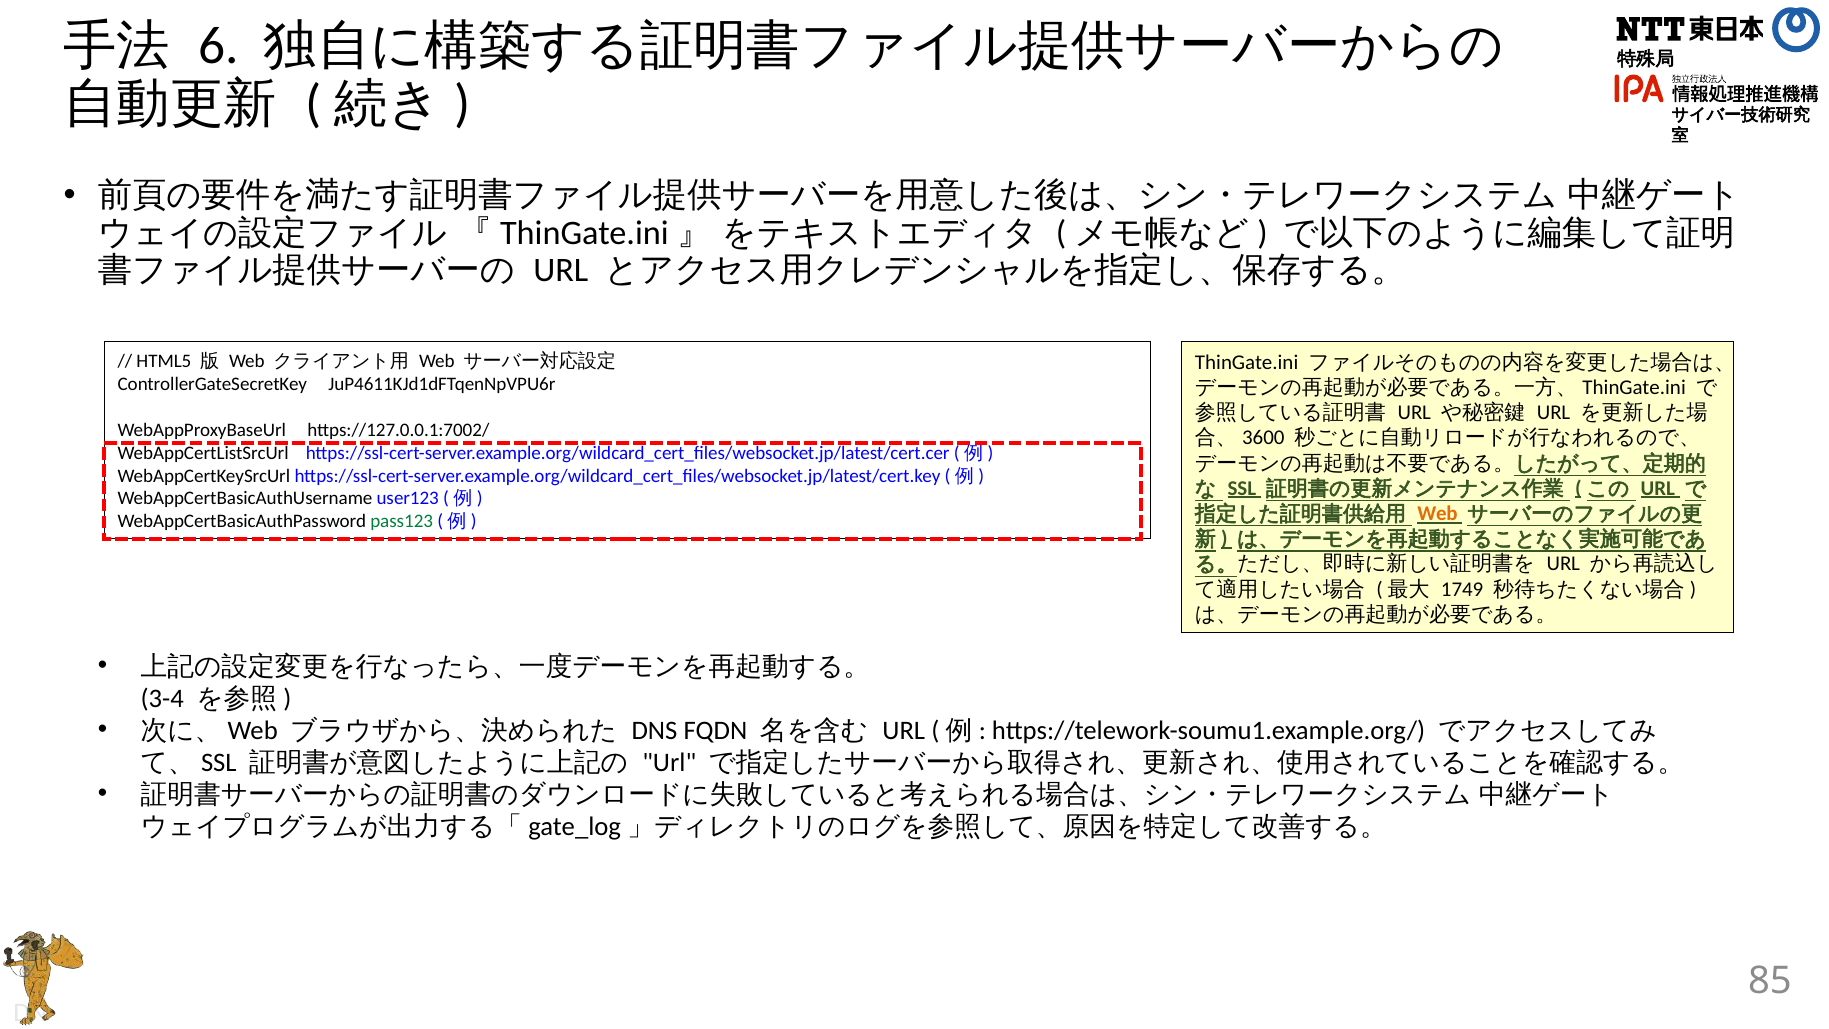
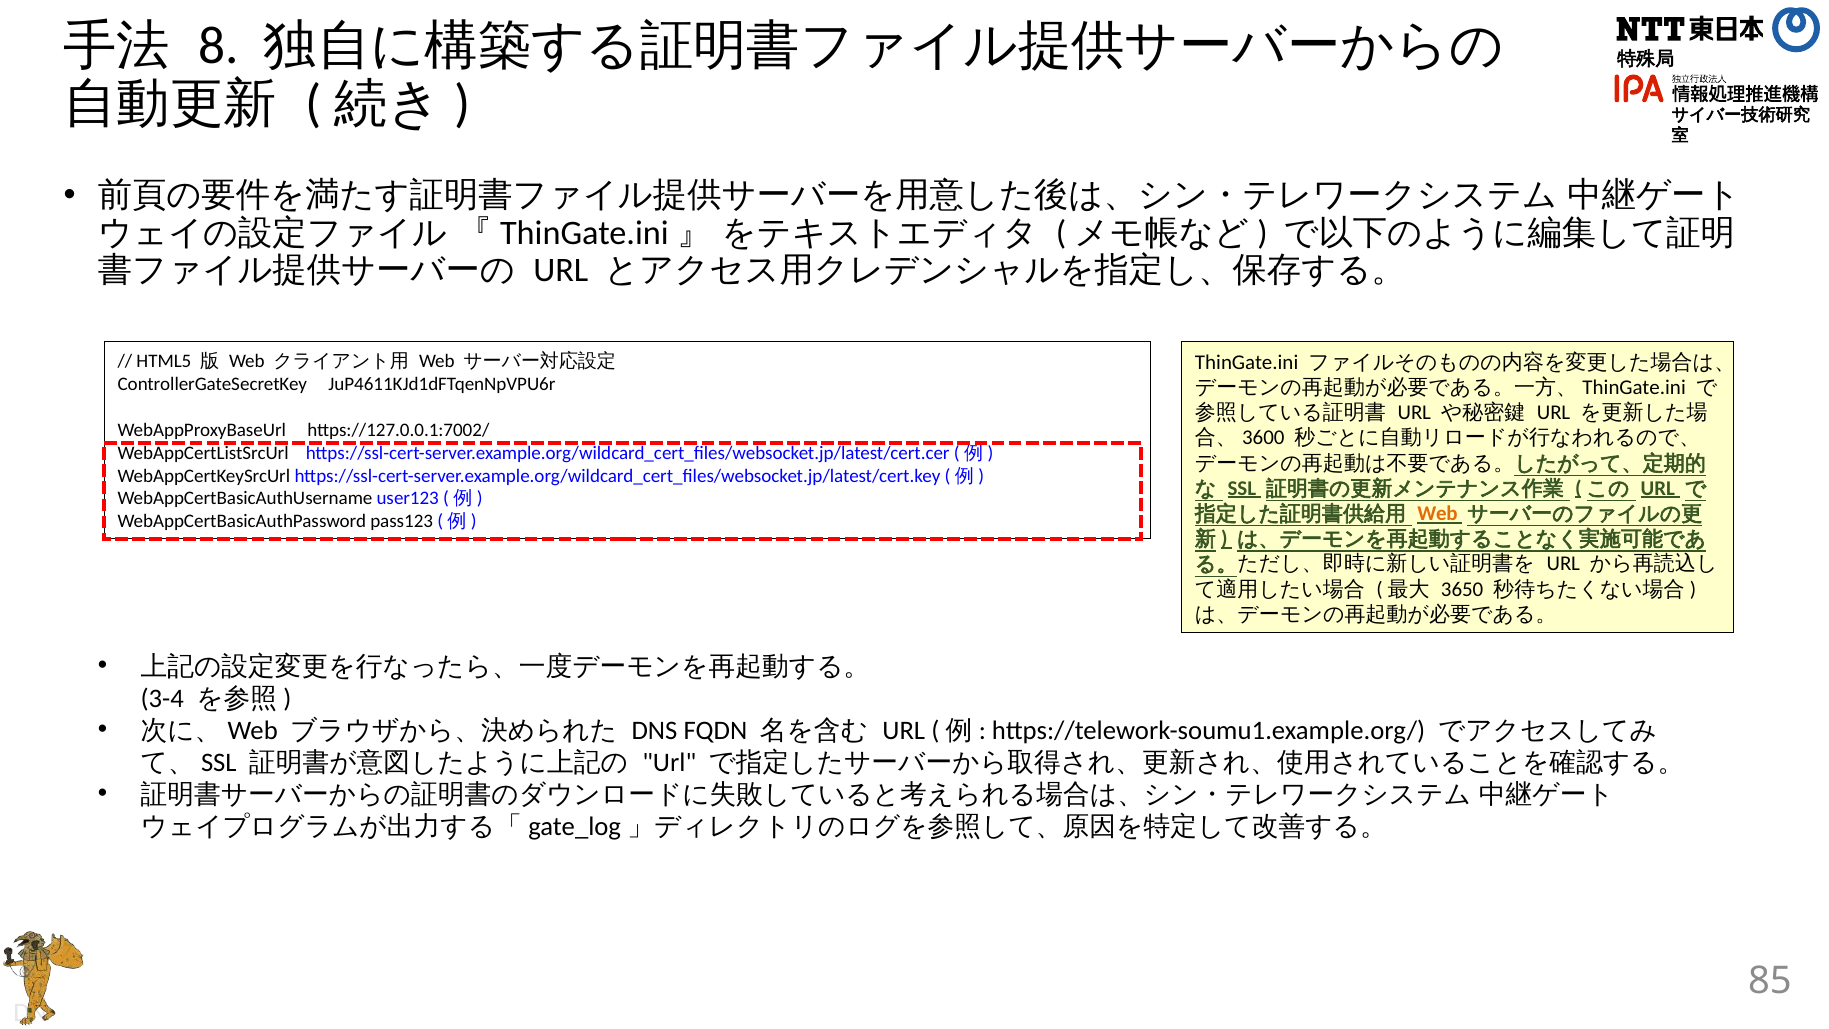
6: 6 -> 8
pass123 colour: green -> black
1749: 1749 -> 3650
